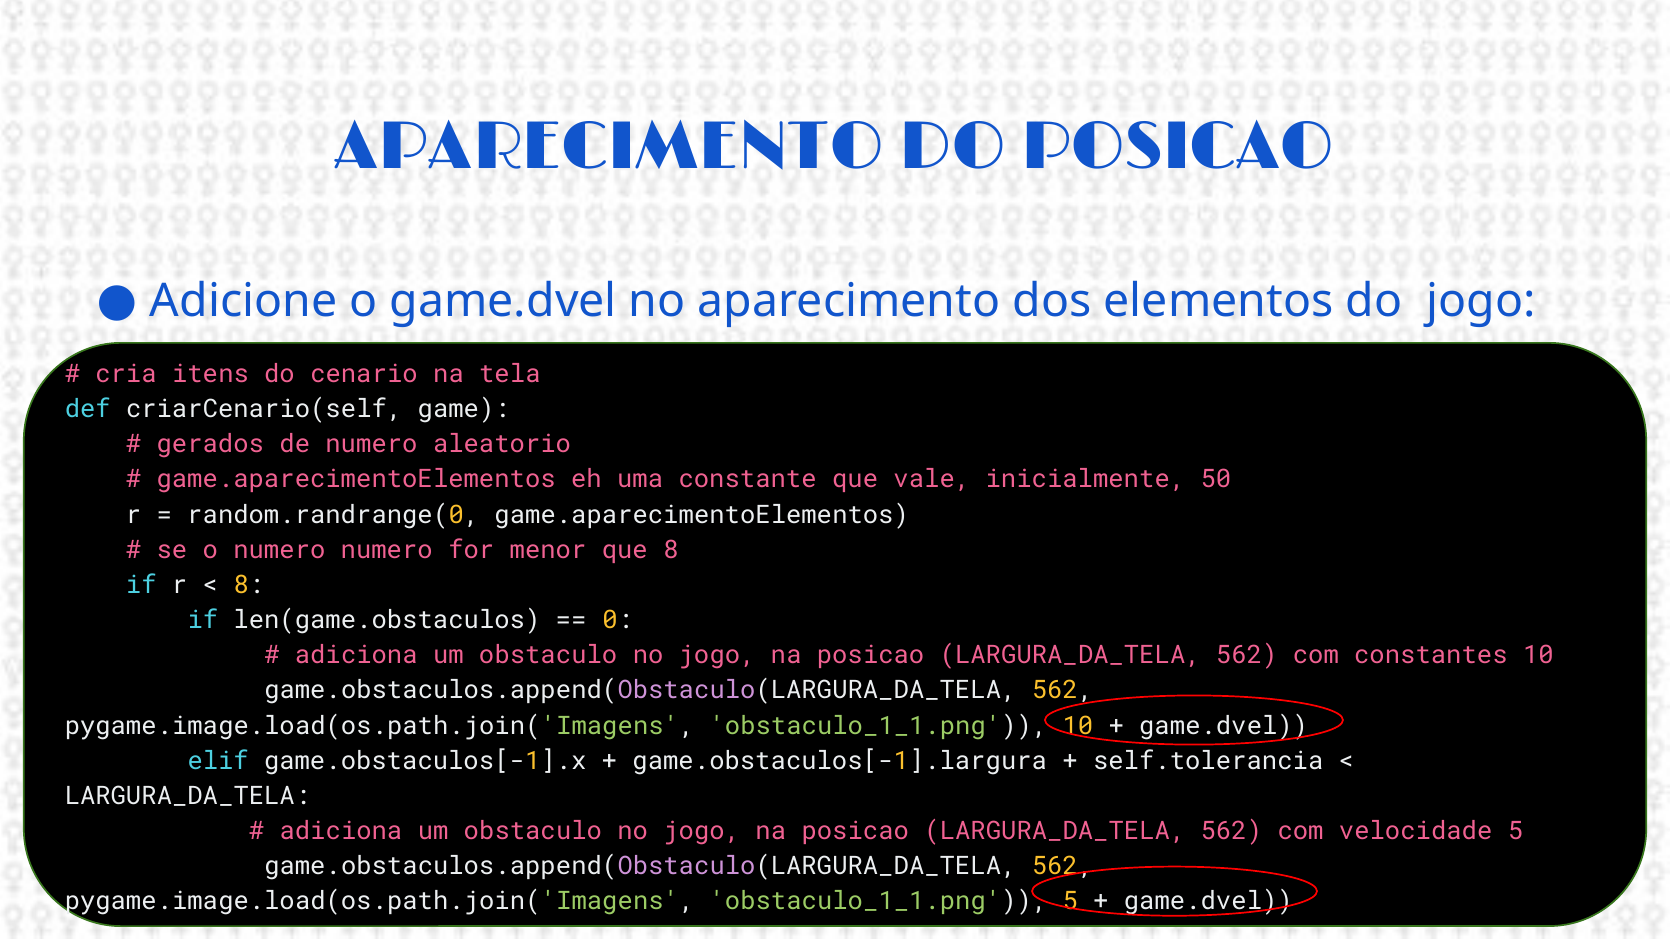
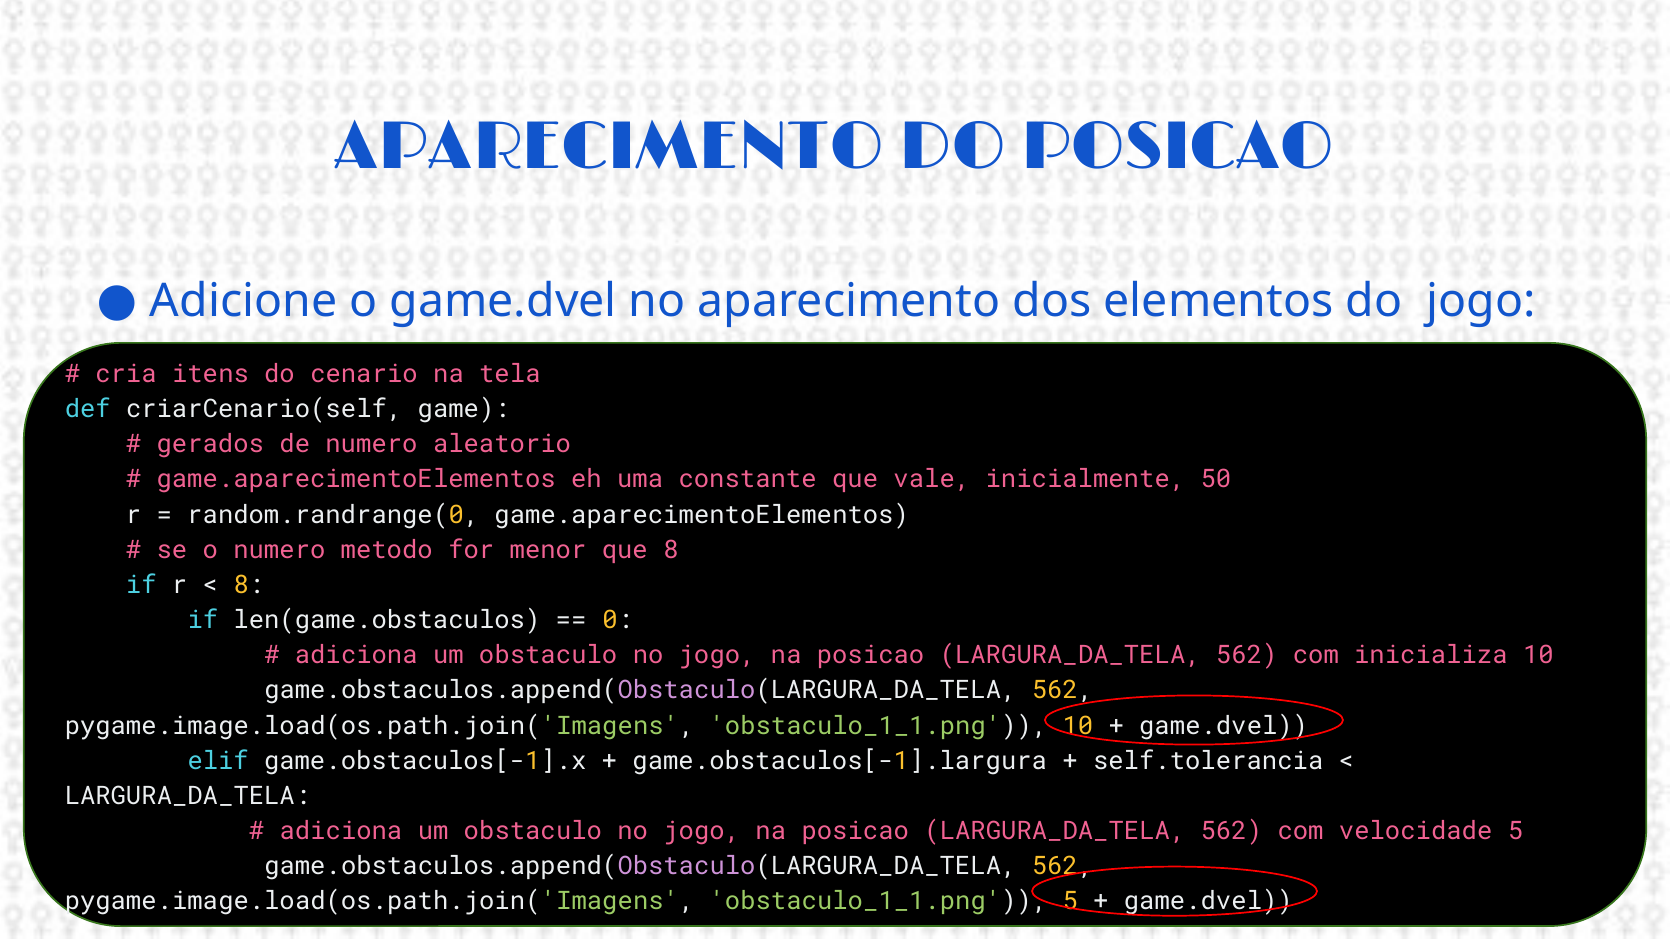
numero numero: numero -> metodo
constantes: constantes -> inicializa
